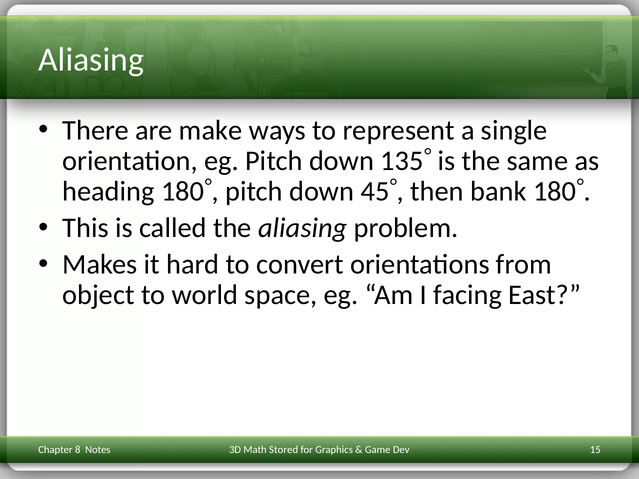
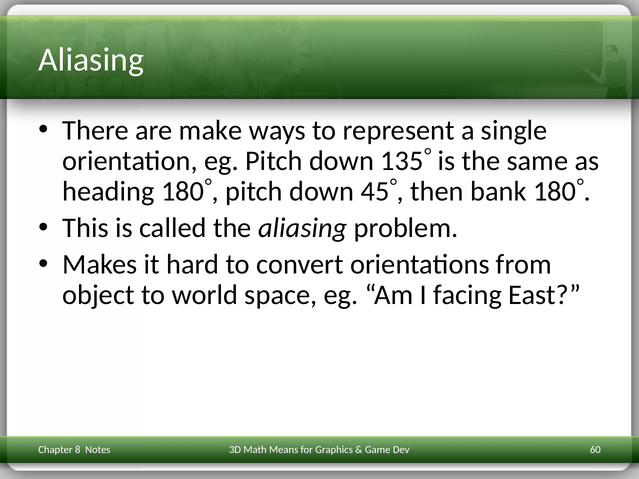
Stored: Stored -> Means
15: 15 -> 60
